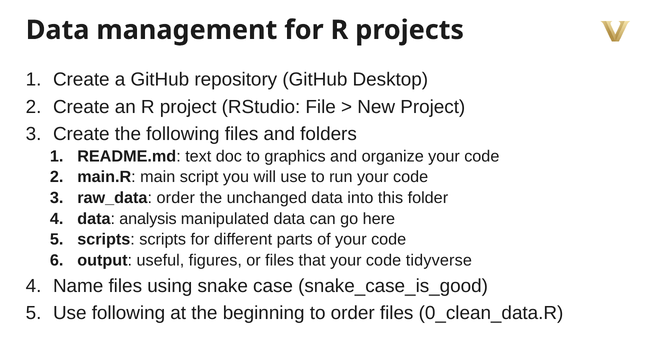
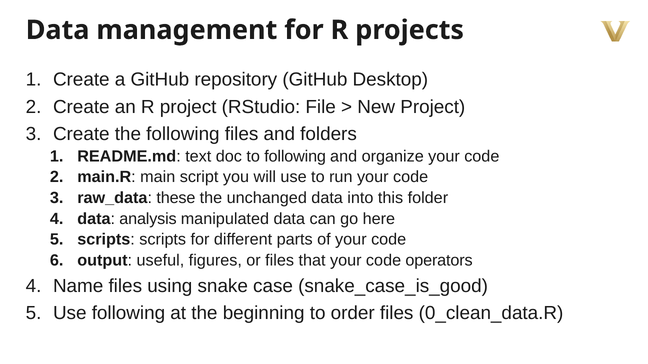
to graphics: graphics -> following
raw_data order: order -> these
tidyverse: tidyverse -> operators
